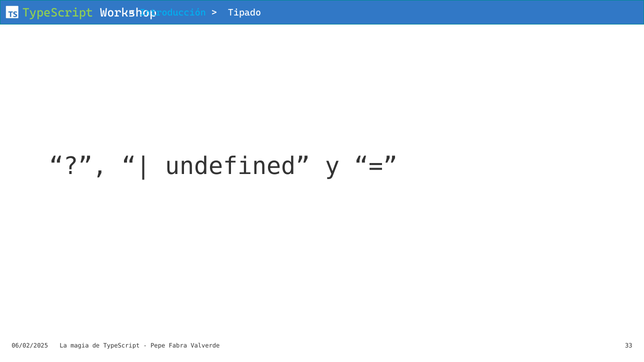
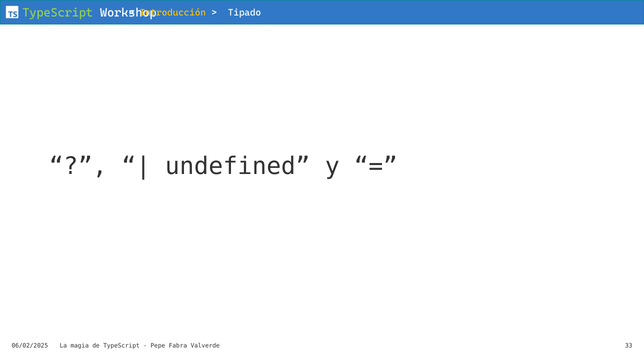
Introducción colour: light blue -> yellow
